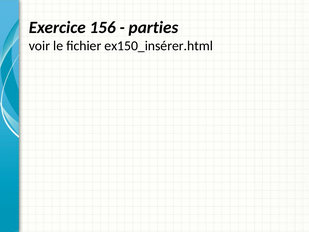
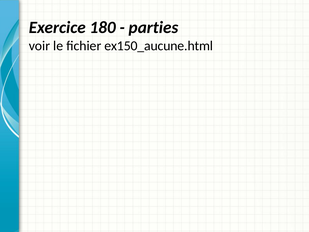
156: 156 -> 180
ex150_insérer.html: ex150_insérer.html -> ex150_aucune.html
